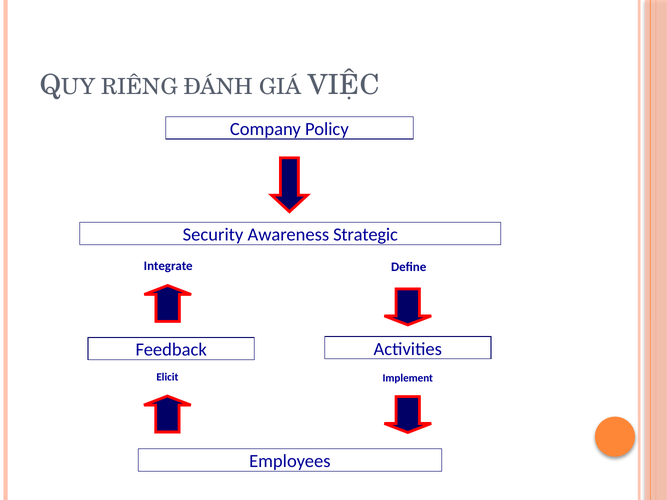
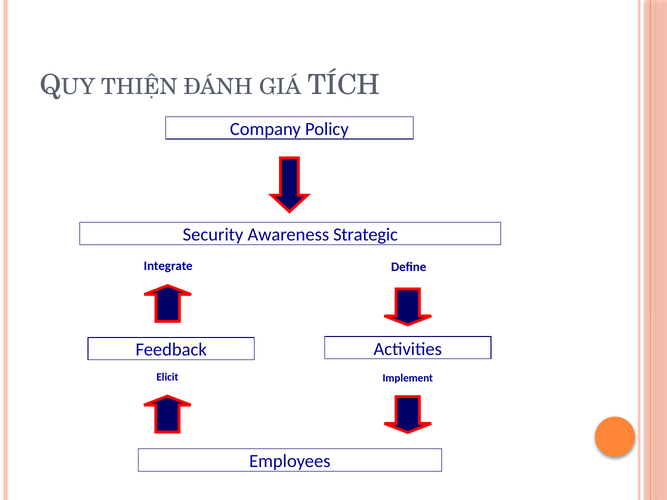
RIÊNG: RIÊNG -> THIỆN
VIỆC: VIỆC -> TÍCH
